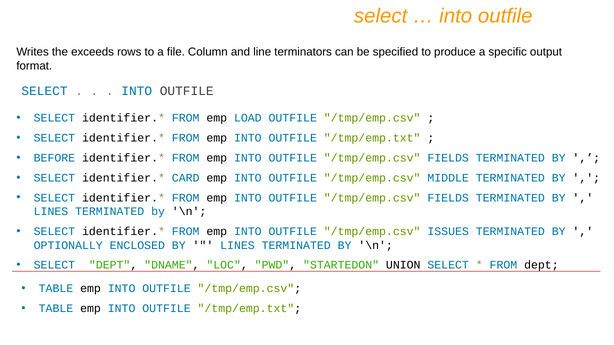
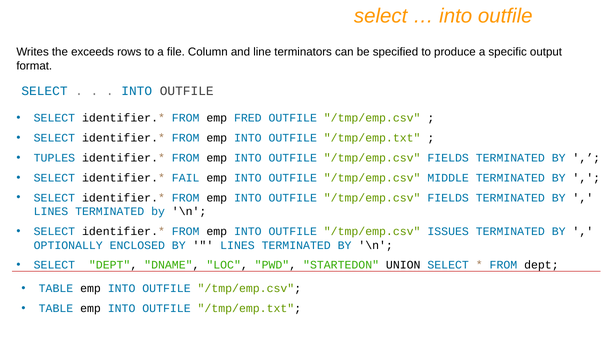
LOAD: LOAD -> FRED
BEFORE: BEFORE -> TUPLES
CARD: CARD -> FAIL
